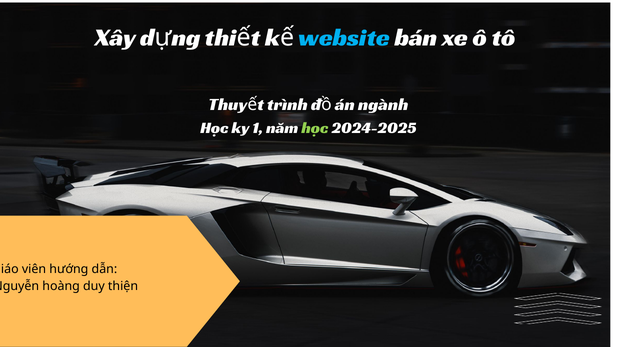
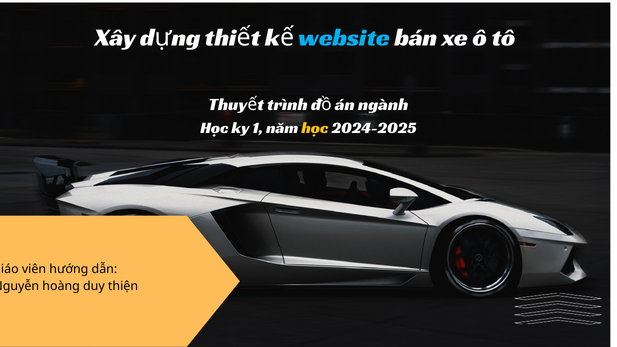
học at (315, 128) colour: light green -> yellow
